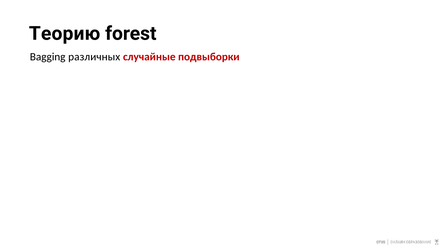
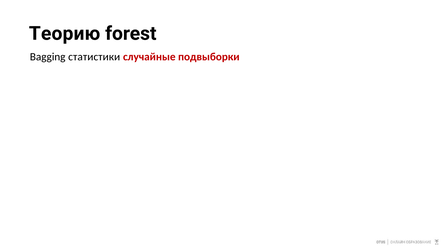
различных: различных -> статистики
